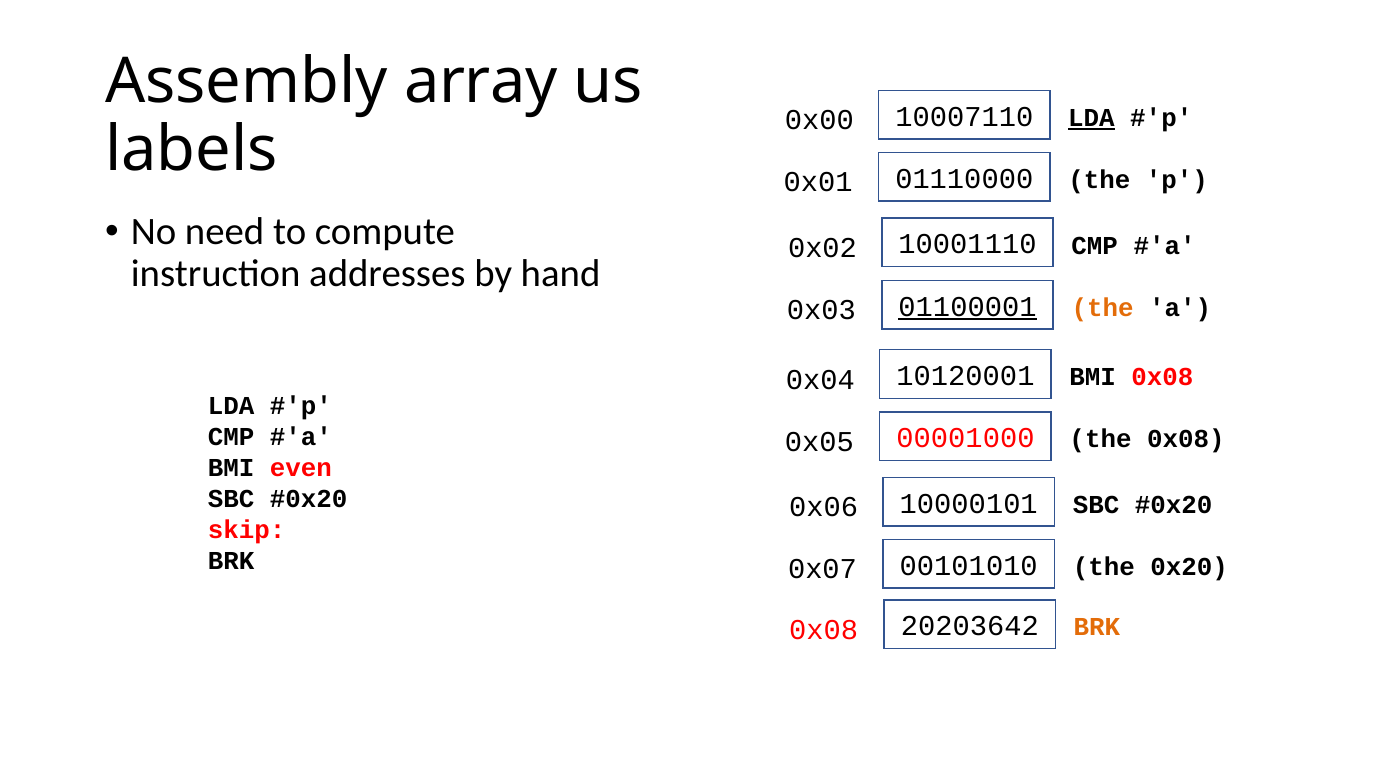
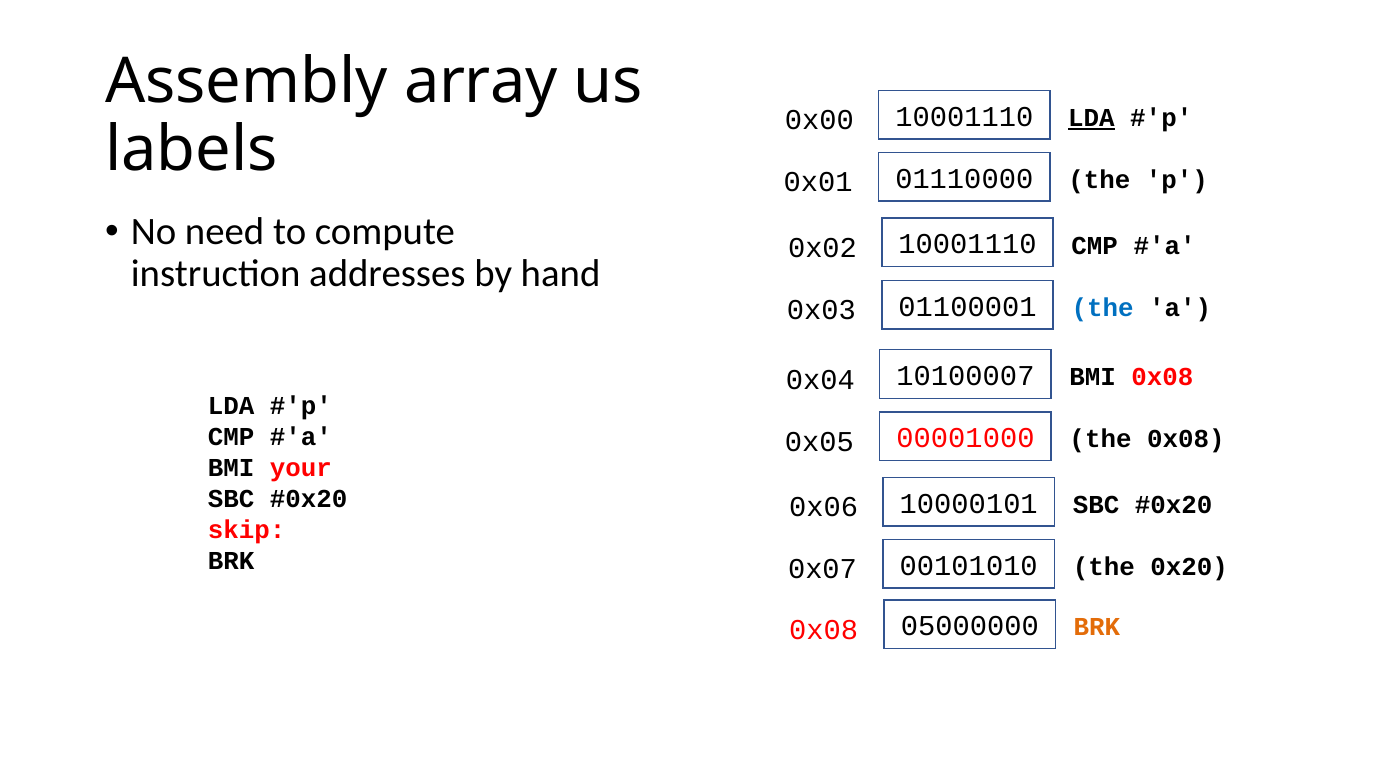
10007110 at (964, 117): 10007110 -> 10001110
01100001 underline: present -> none
the at (1103, 308) colour: orange -> blue
10120001: 10120001 -> 10100007
even: even -> your
20203642: 20203642 -> 05000000
